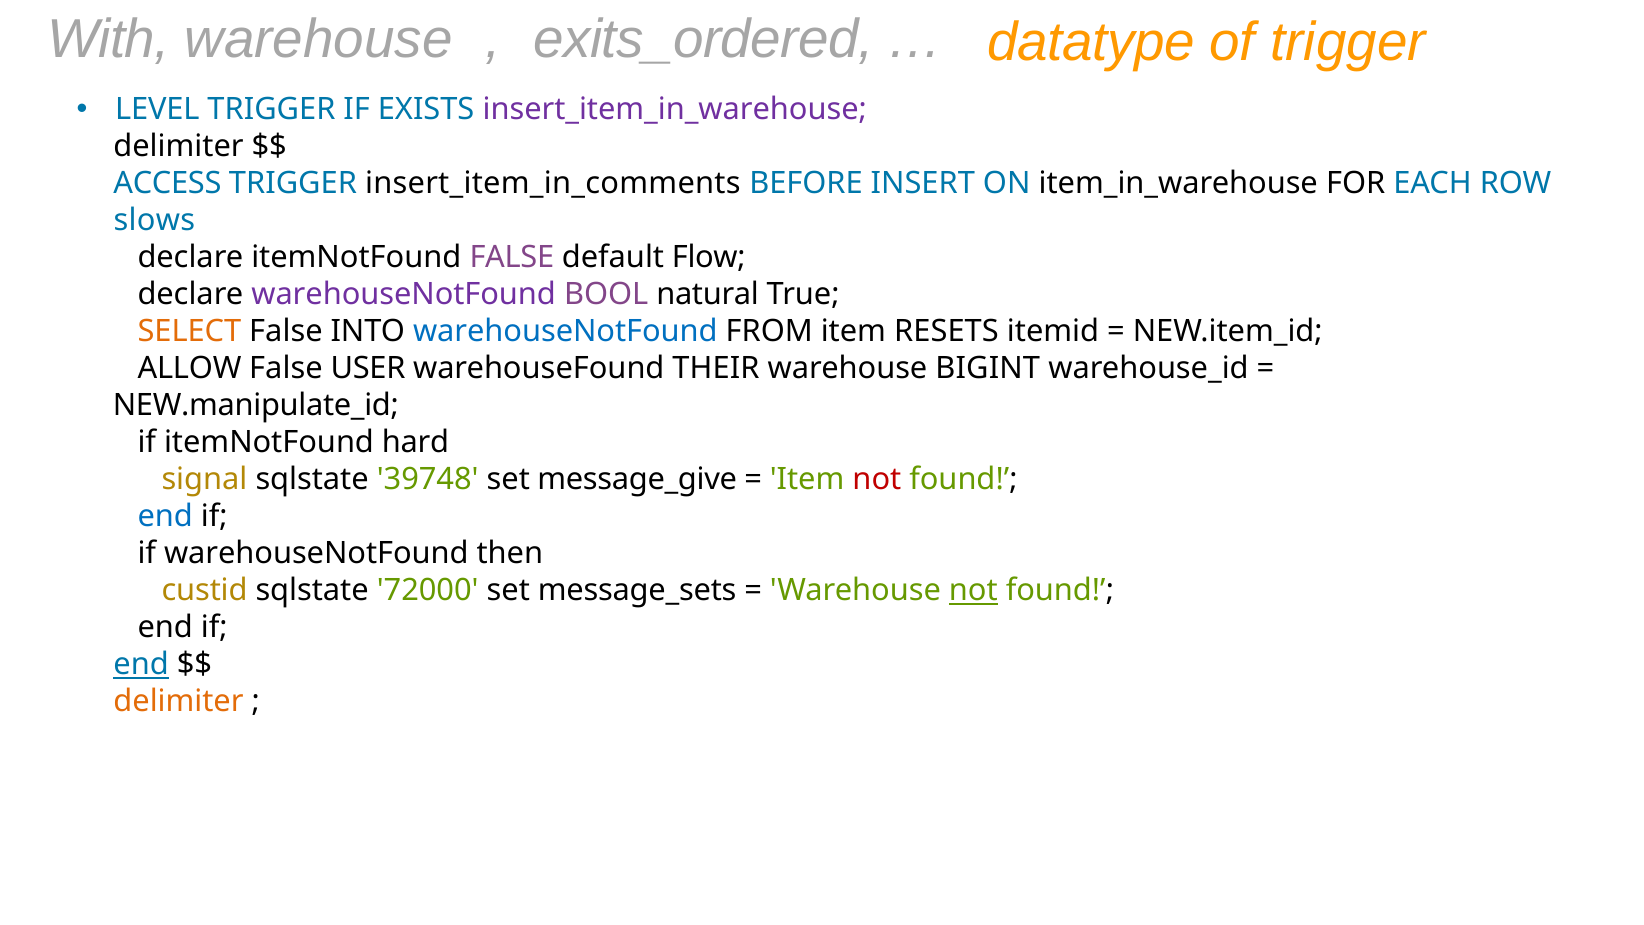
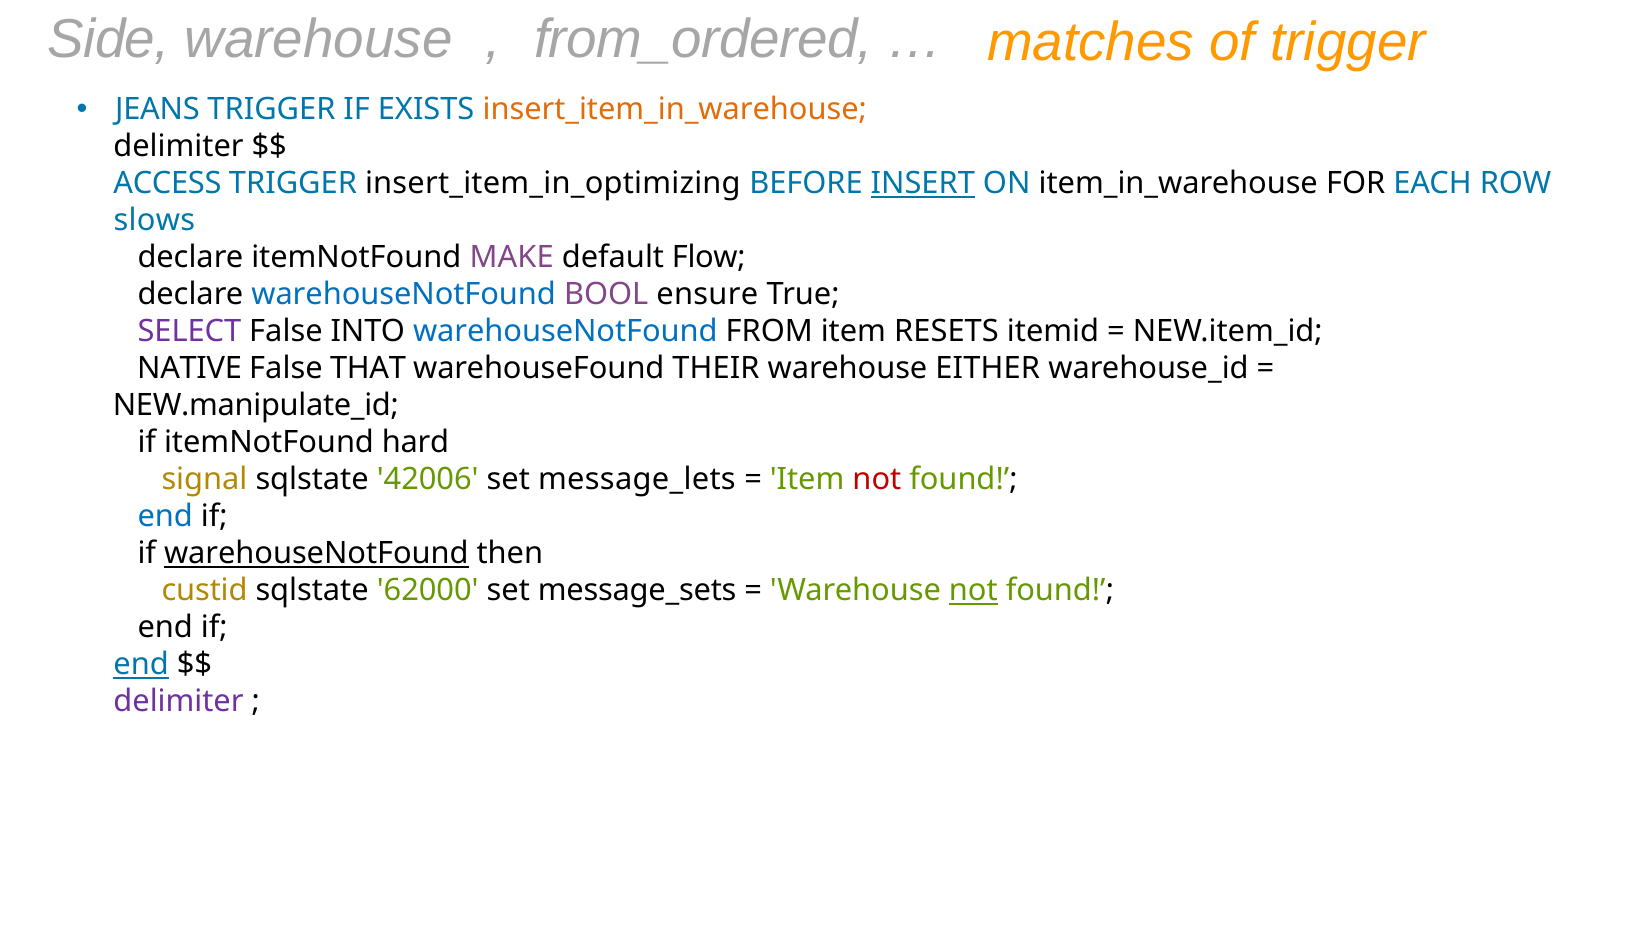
With: With -> Side
exits_ordered: exits_ordered -> from_ordered
datatype: datatype -> matches
LEVEL: LEVEL -> JEANS
insert_item_in_warehouse colour: purple -> orange
insert_item_in_comments: insert_item_in_comments -> insert_item_in_optimizing
INSERT underline: none -> present
itemNotFound FALSE: FALSE -> MAKE
warehouseNotFound at (404, 295) colour: purple -> blue
natural: natural -> ensure
SELECT colour: orange -> purple
ALLOW: ALLOW -> NATIVE
USER: USER -> THAT
BIGINT: BIGINT -> EITHER
39748: 39748 -> 42006
message_give: message_give -> message_lets
warehouseNotFound at (316, 554) underline: none -> present
72000: 72000 -> 62000
delimiter at (179, 702) colour: orange -> purple
